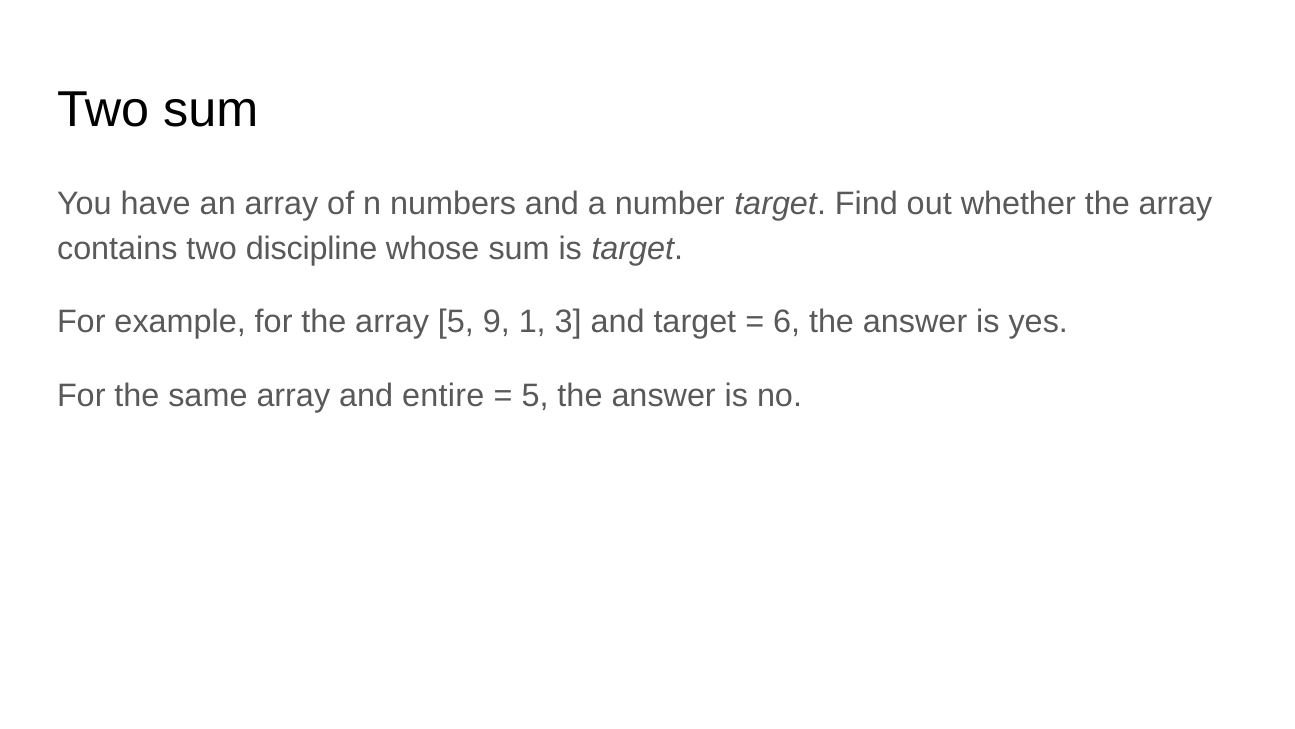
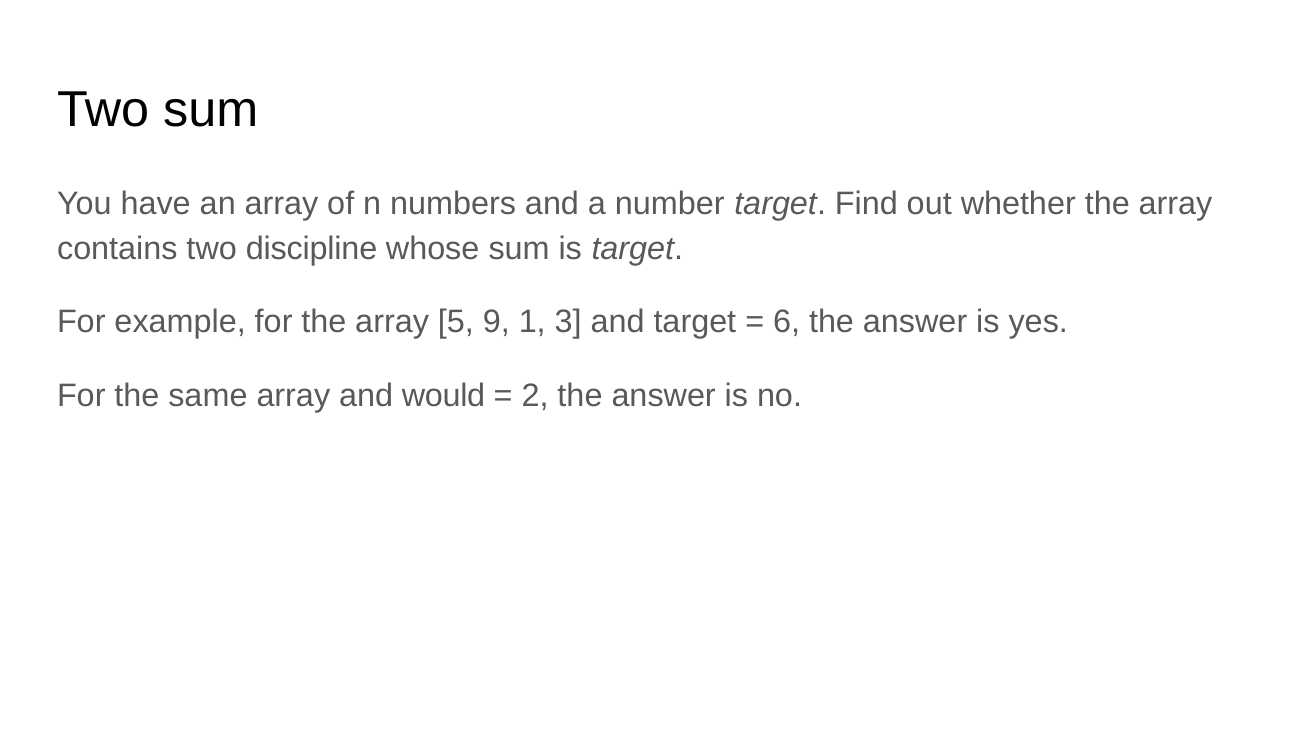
entire: entire -> would
5 at (535, 395): 5 -> 2
